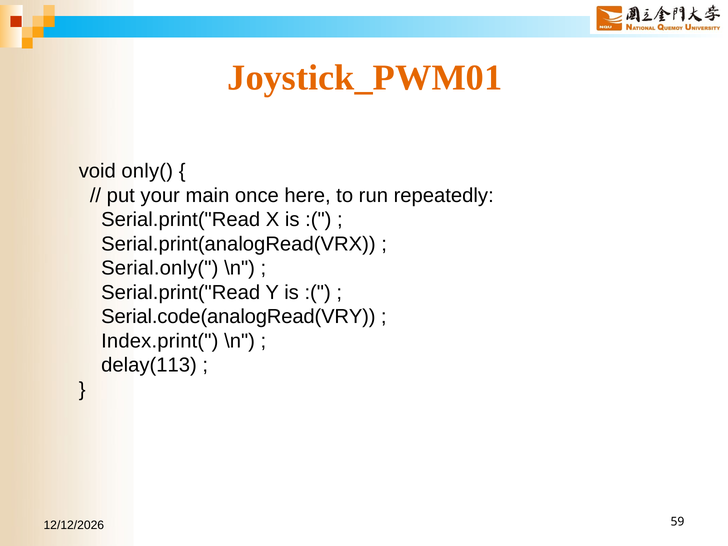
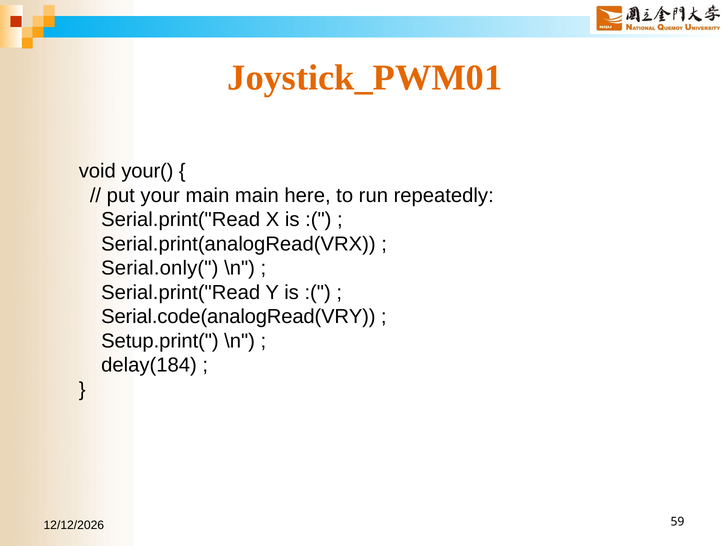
only(: only( -> your(
main once: once -> main
Index.print(: Index.print( -> Setup.print(
delay(113: delay(113 -> delay(184
